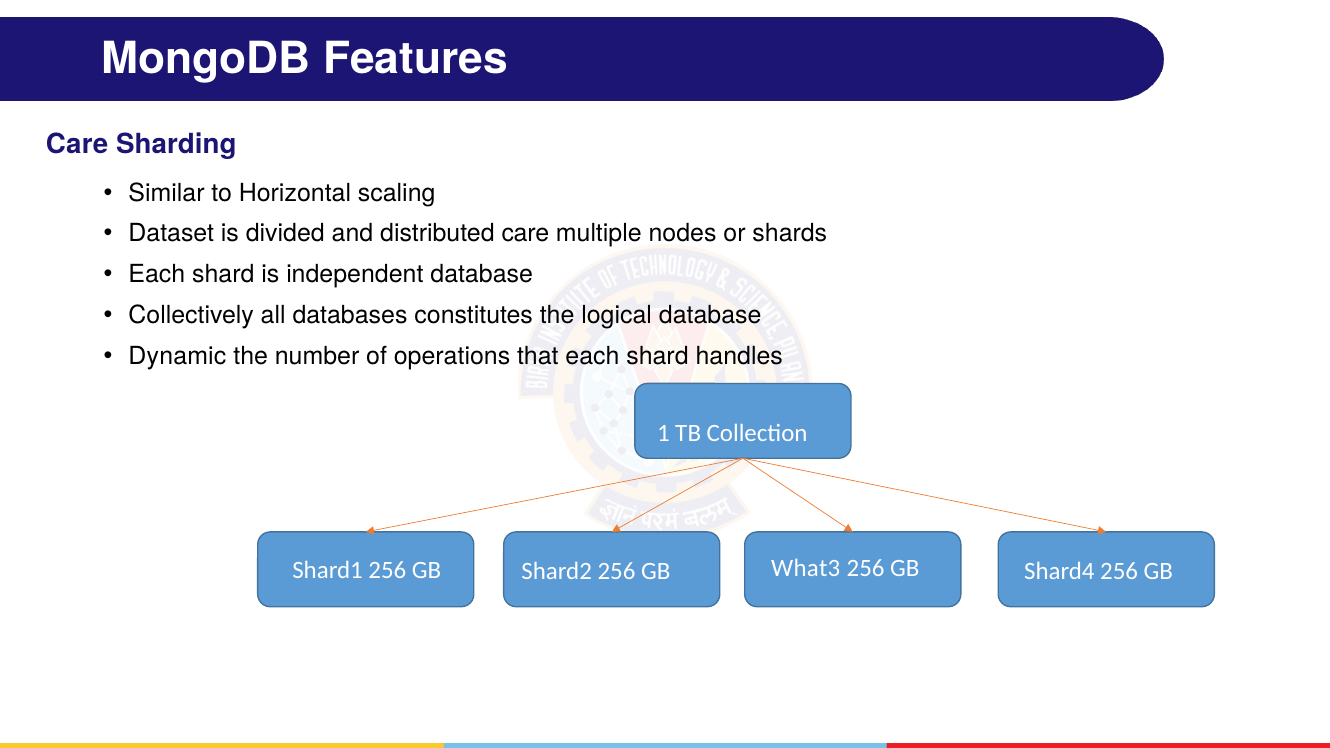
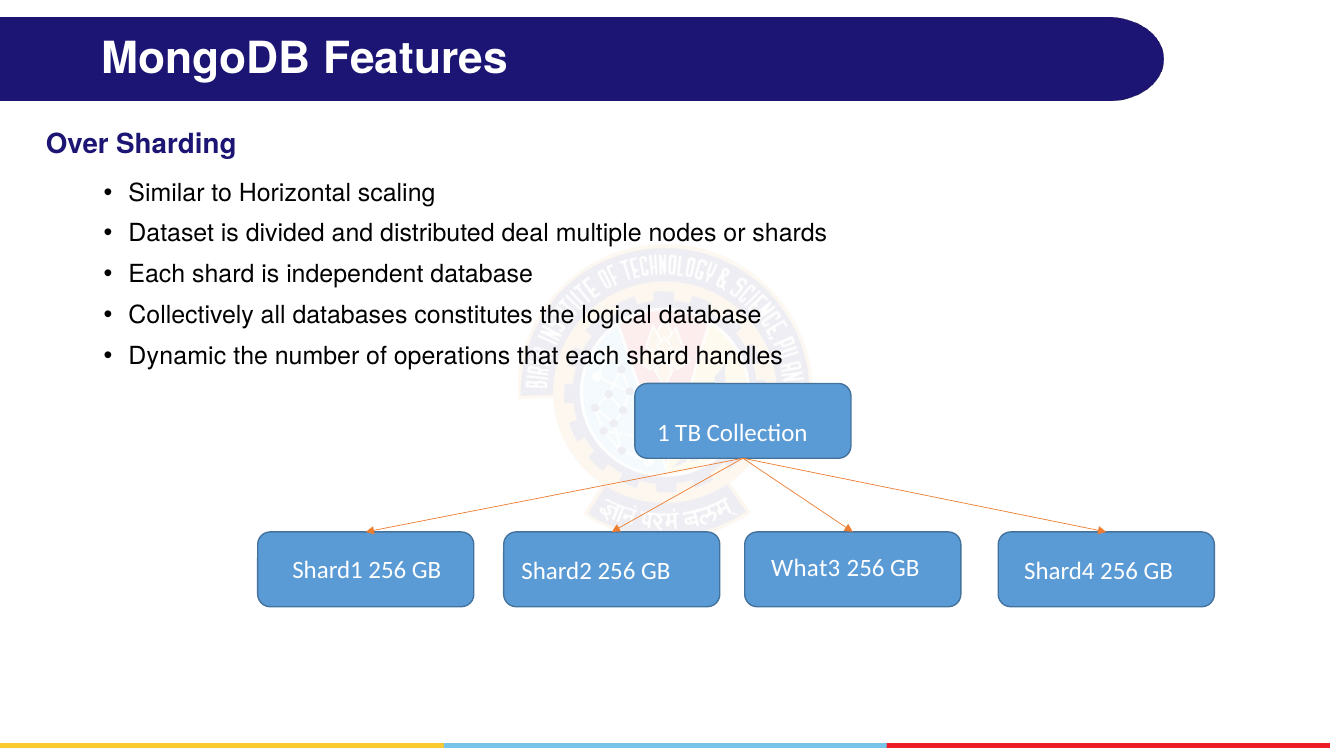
Care at (77, 144): Care -> Over
distributed care: care -> deal
